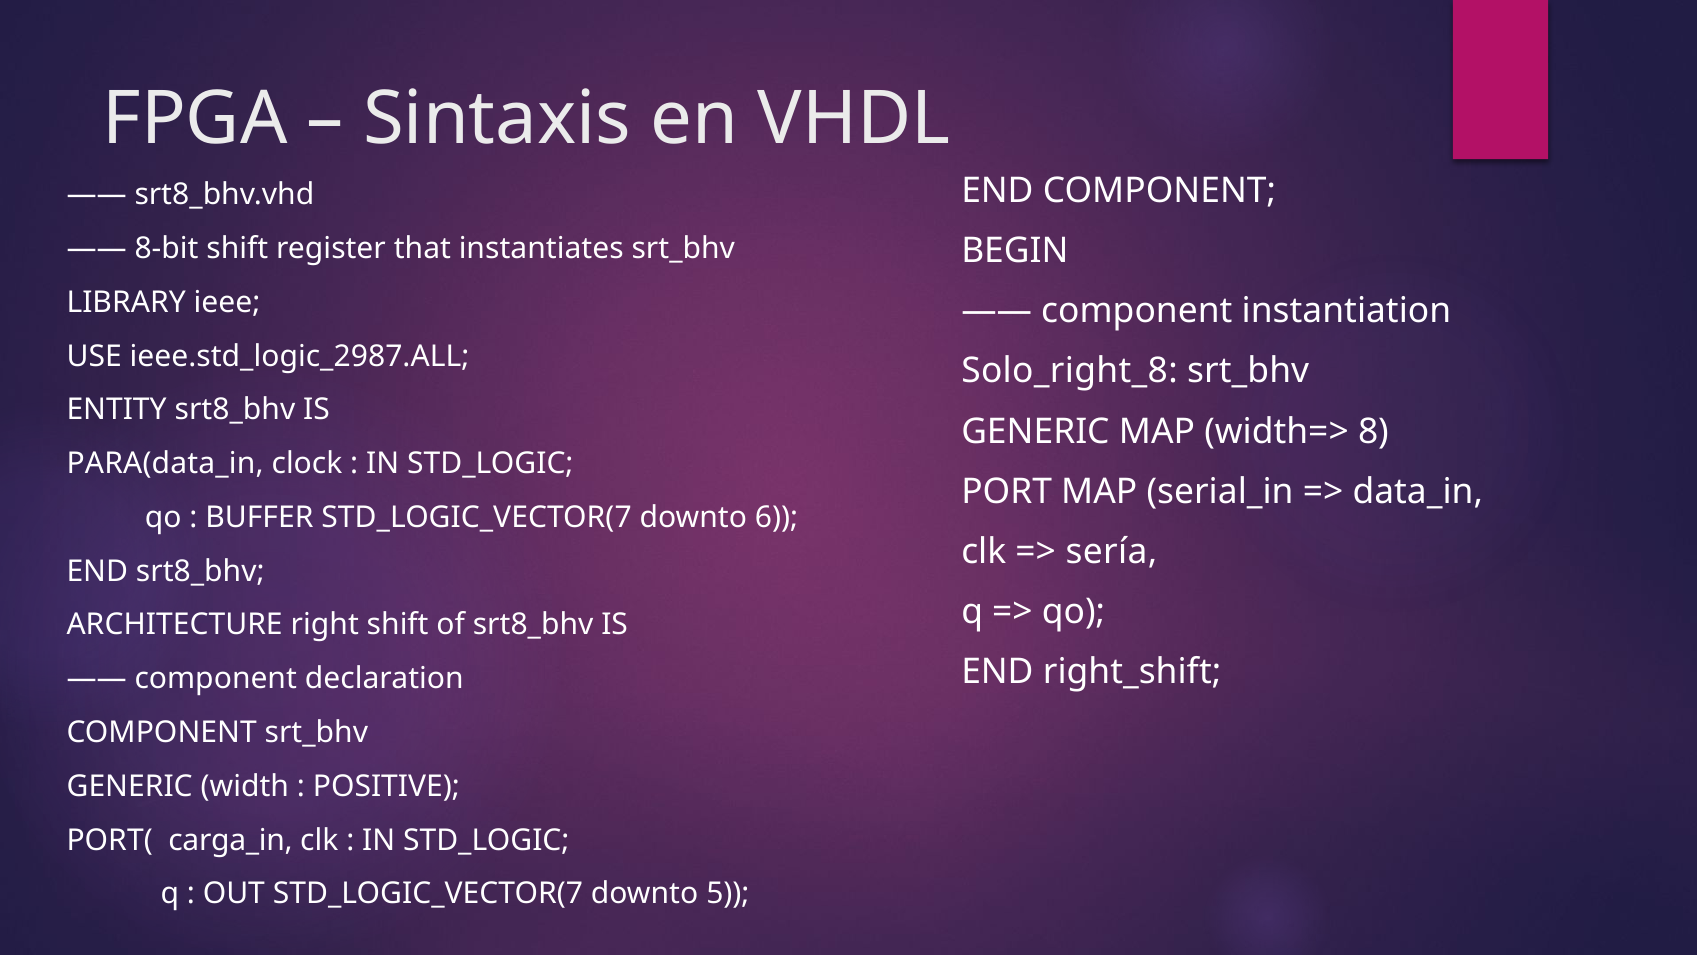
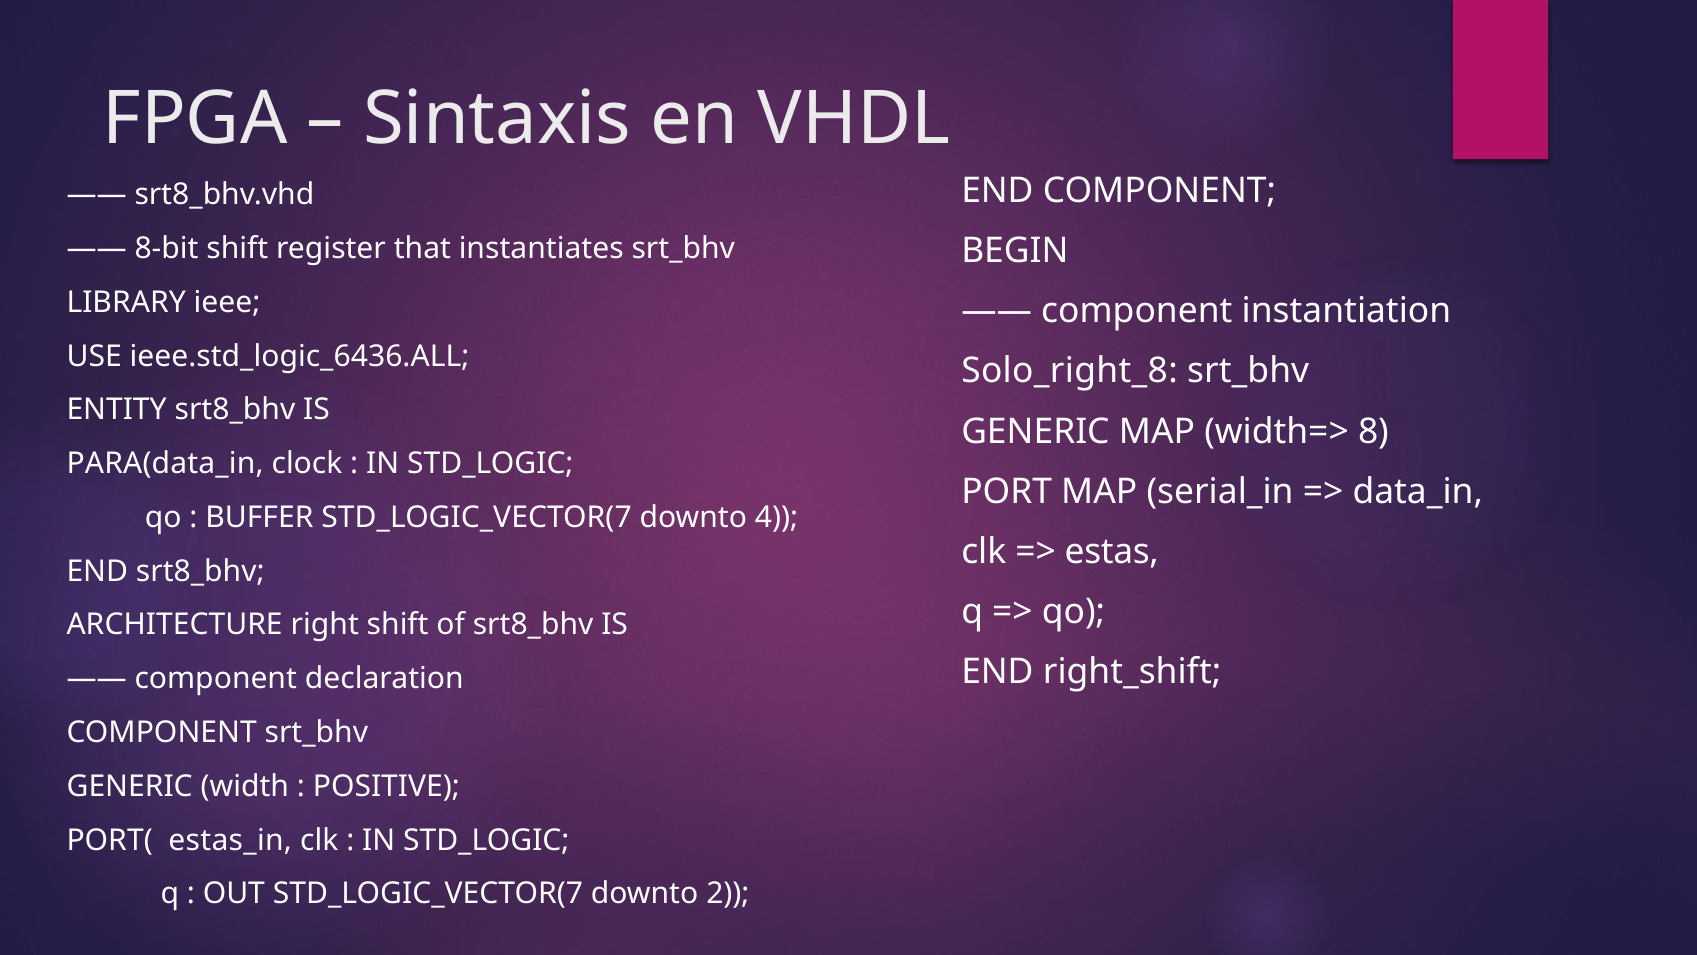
ieee.std_logic_2987.ALL: ieee.std_logic_2987.ALL -> ieee.std_logic_6436.ALL
6: 6 -> 4
sería: sería -> estas
carga_in: carga_in -> estas_in
5: 5 -> 2
